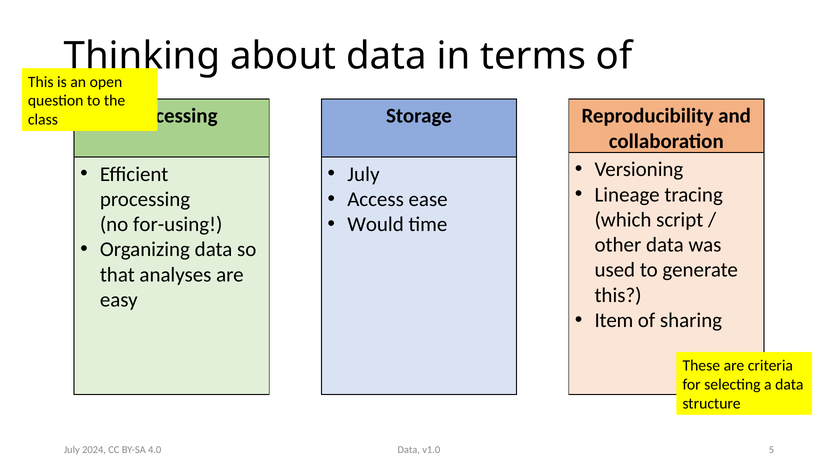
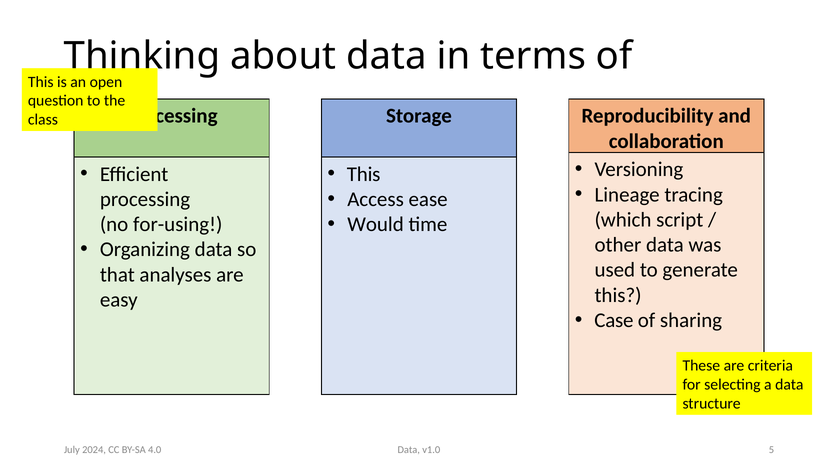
July at (363, 174): July -> This
Item: Item -> Case
